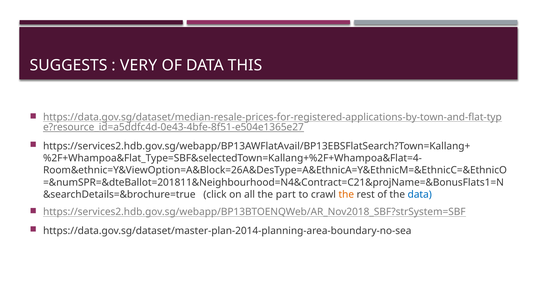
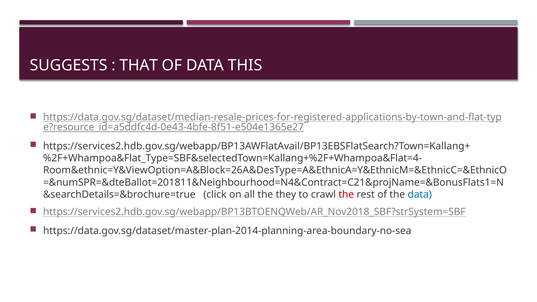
VERY: VERY -> THAT
part: part -> they
the at (346, 195) colour: orange -> red
